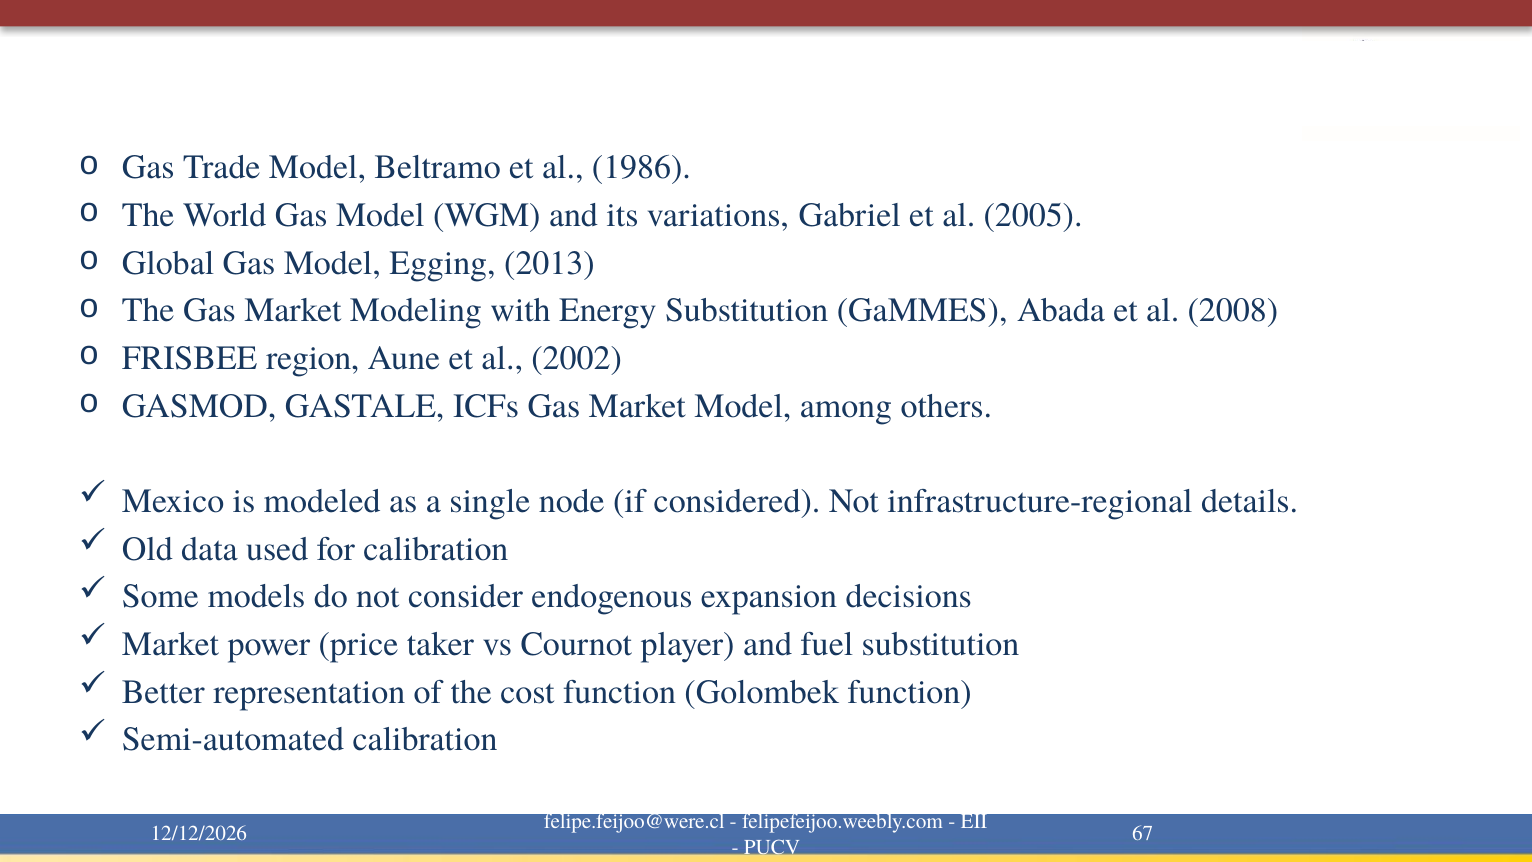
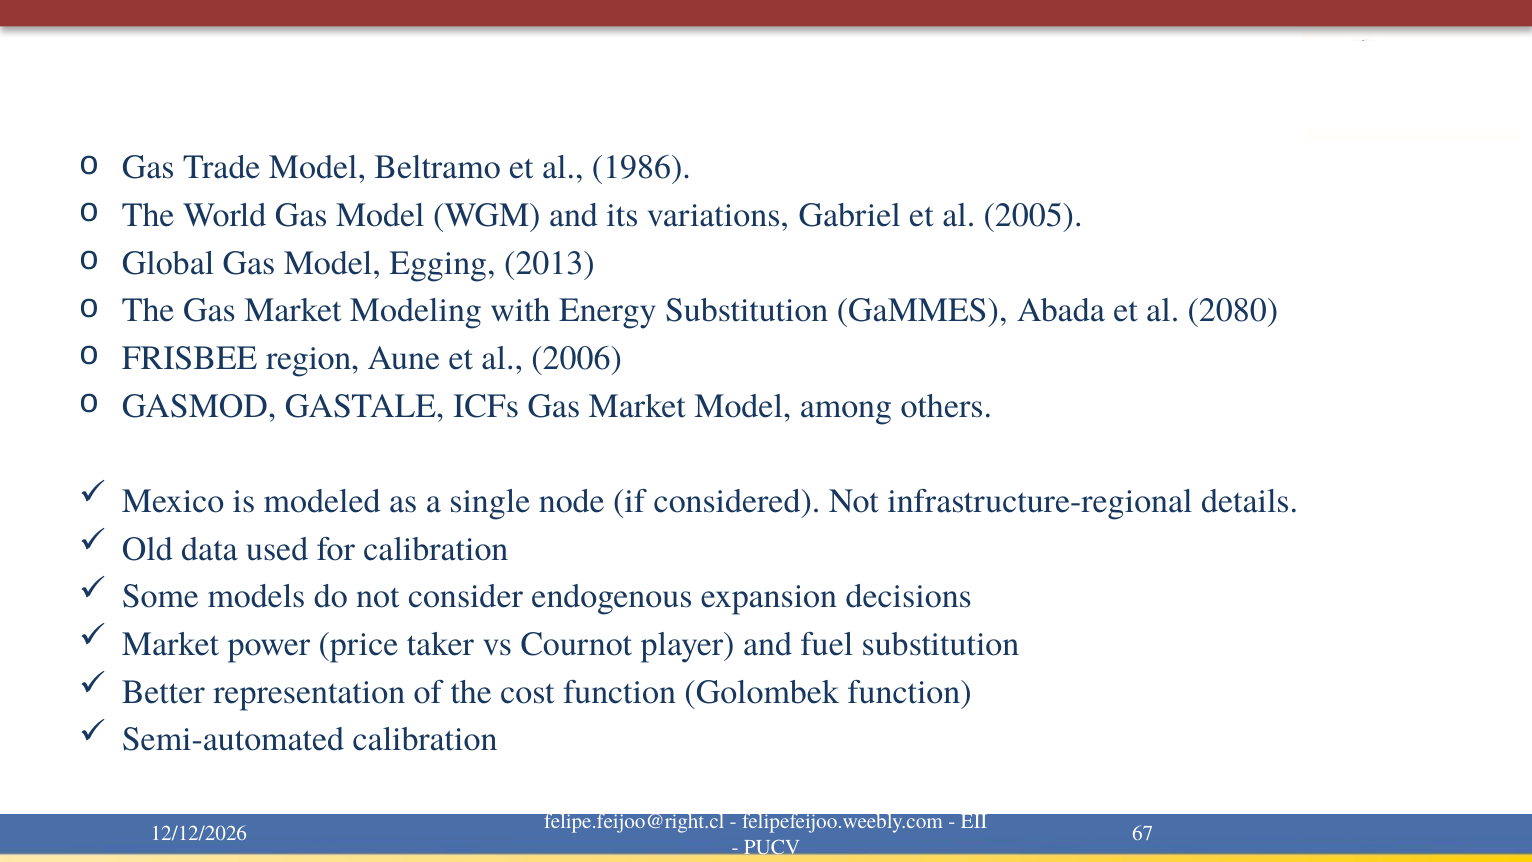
2008: 2008 -> 2080
2002: 2002 -> 2006
felipe.feijoo@were.cl: felipe.feijoo@were.cl -> felipe.feijoo@right.cl
